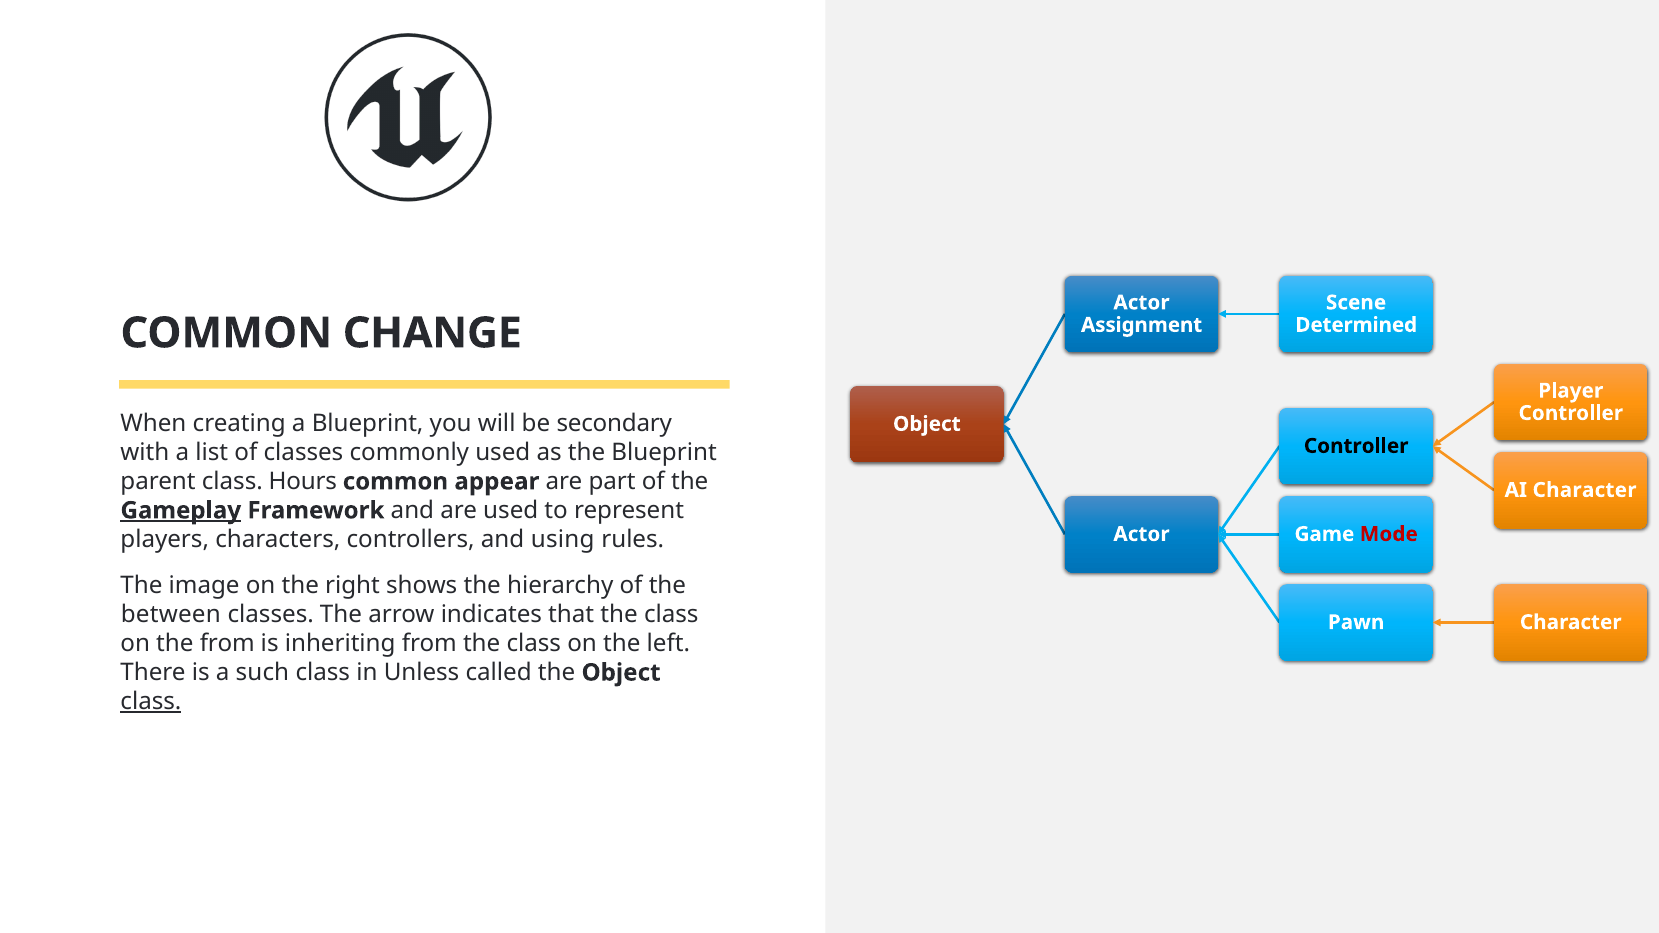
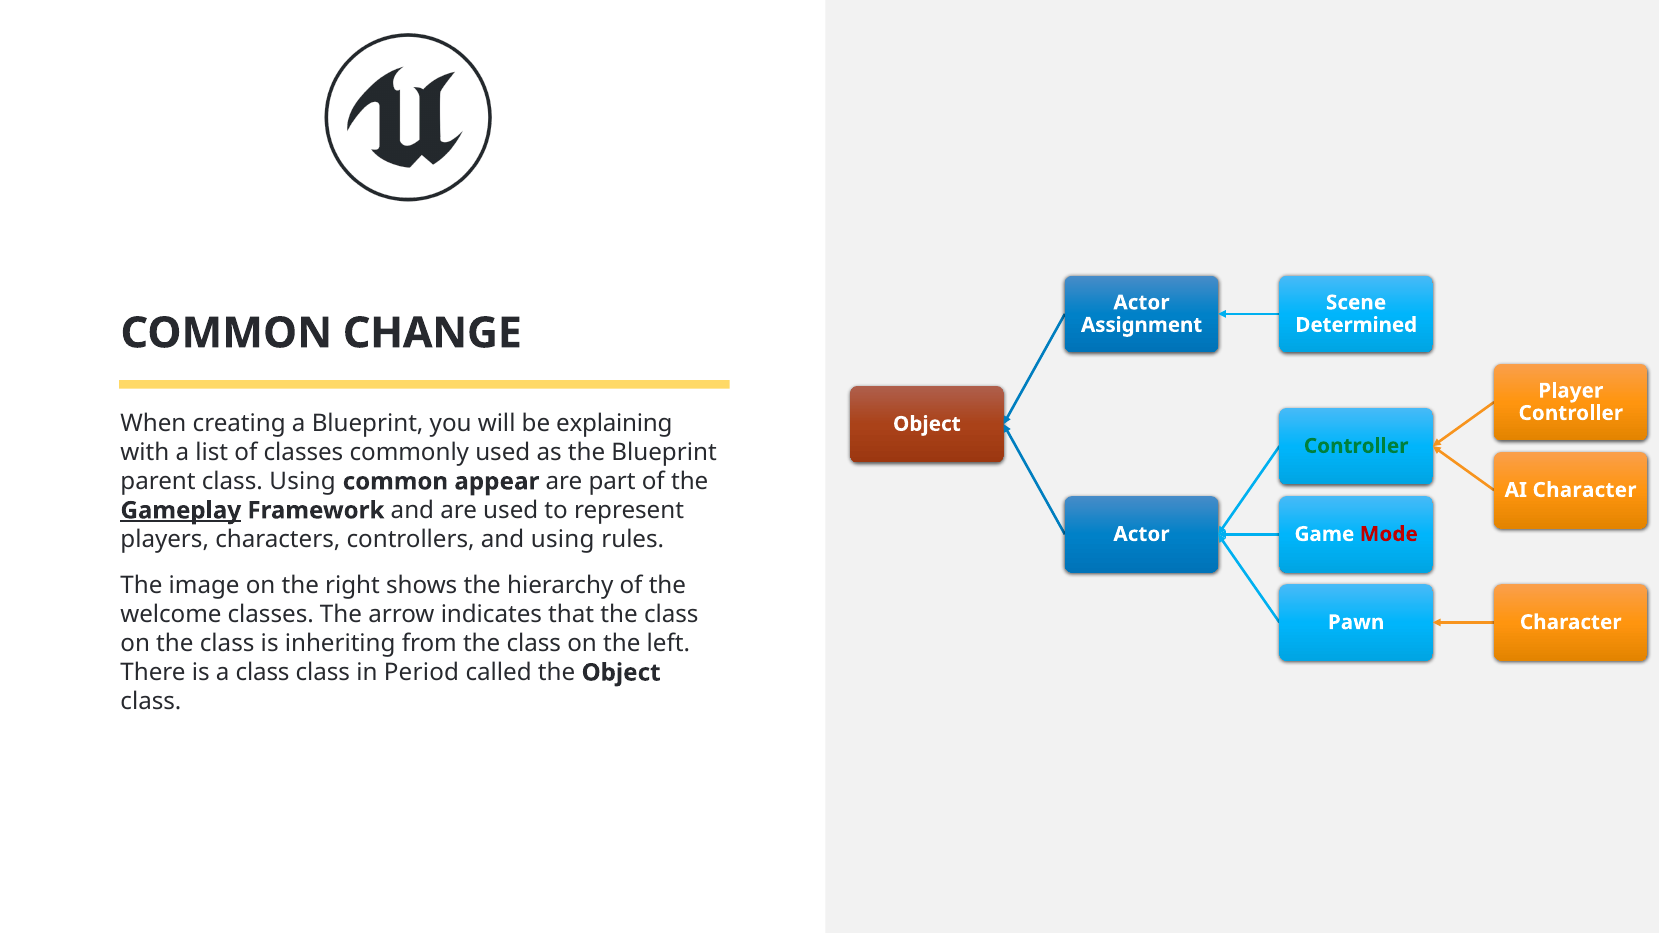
secondary: secondary -> explaining
Controller at (1356, 446) colour: black -> green
class Hours: Hours -> Using
between: between -> welcome
on the from: from -> class
a such: such -> class
Unless: Unless -> Period
class at (151, 702) underline: present -> none
